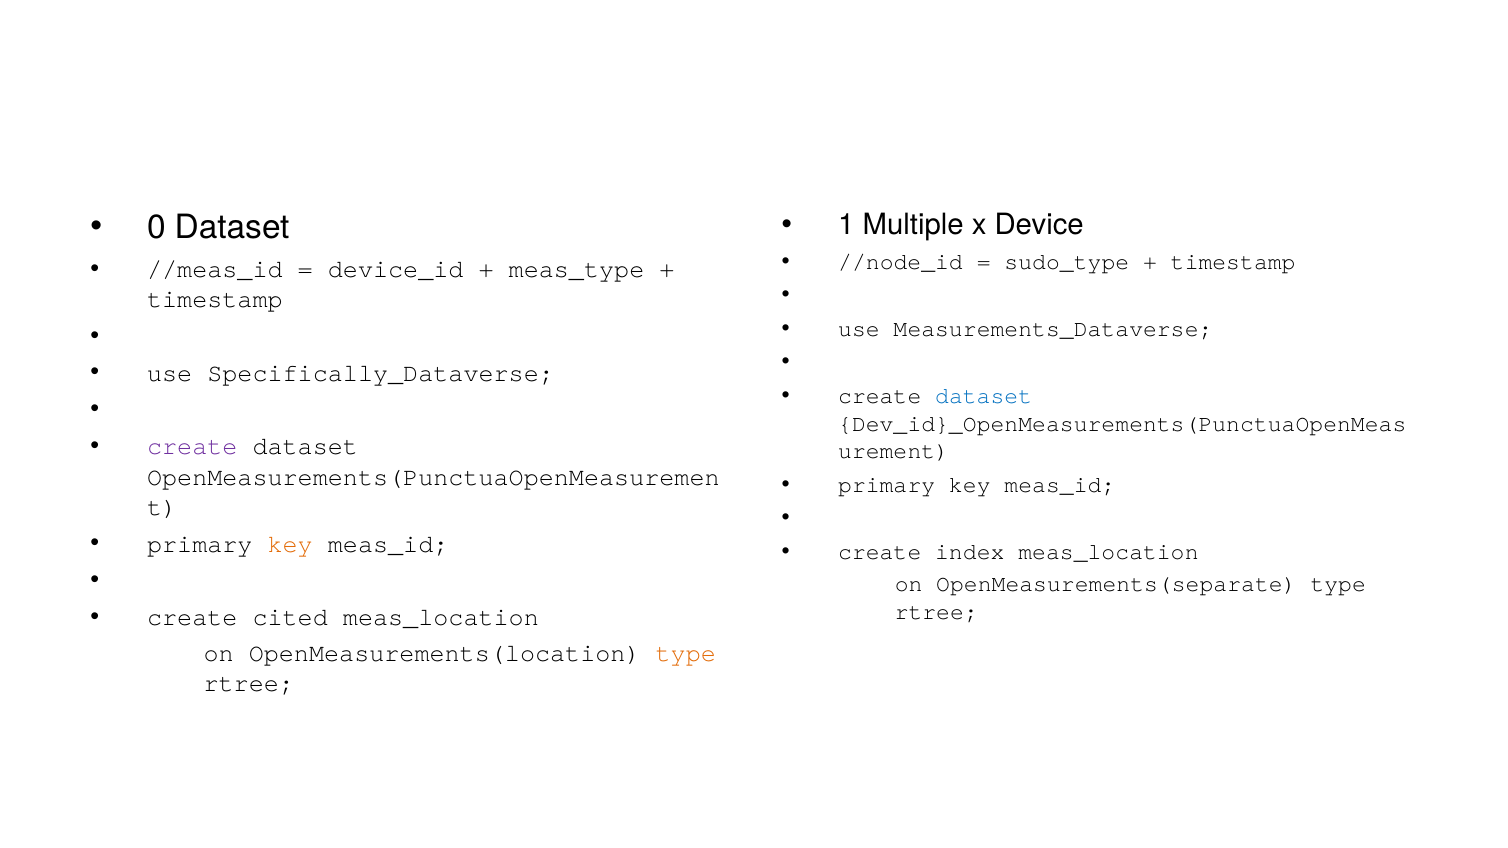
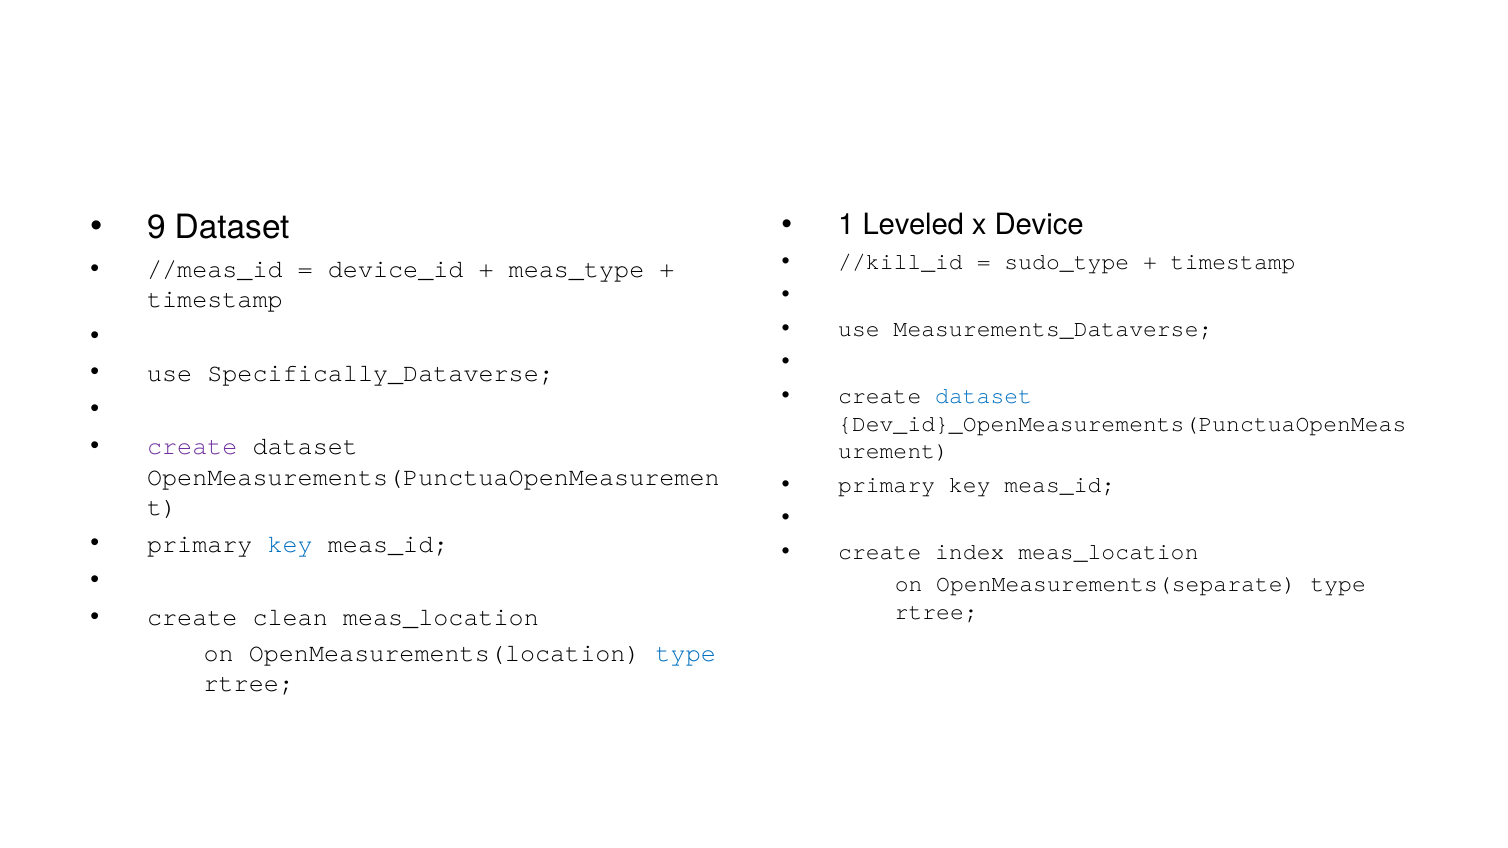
Multiple: Multiple -> Leveled
0: 0 -> 9
//node_id: //node_id -> //kill_id
key at (290, 544) colour: orange -> blue
cited: cited -> clean
type at (686, 653) colour: orange -> blue
